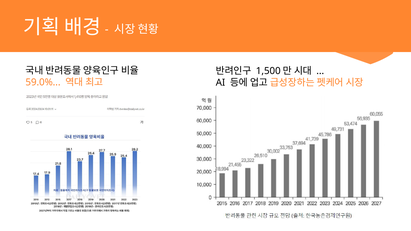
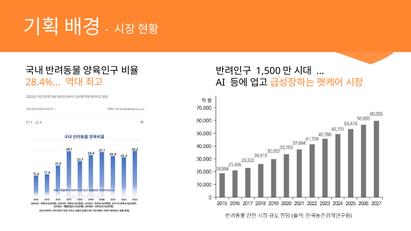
59.0%: 59.0% -> 28.4%
